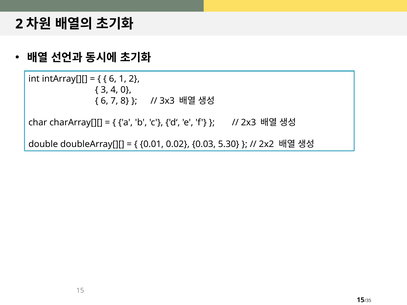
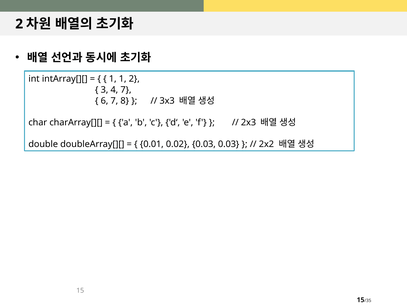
6 at (113, 79): 6 -> 1
4 0: 0 -> 7
0.03 5.30: 5.30 -> 0.03
